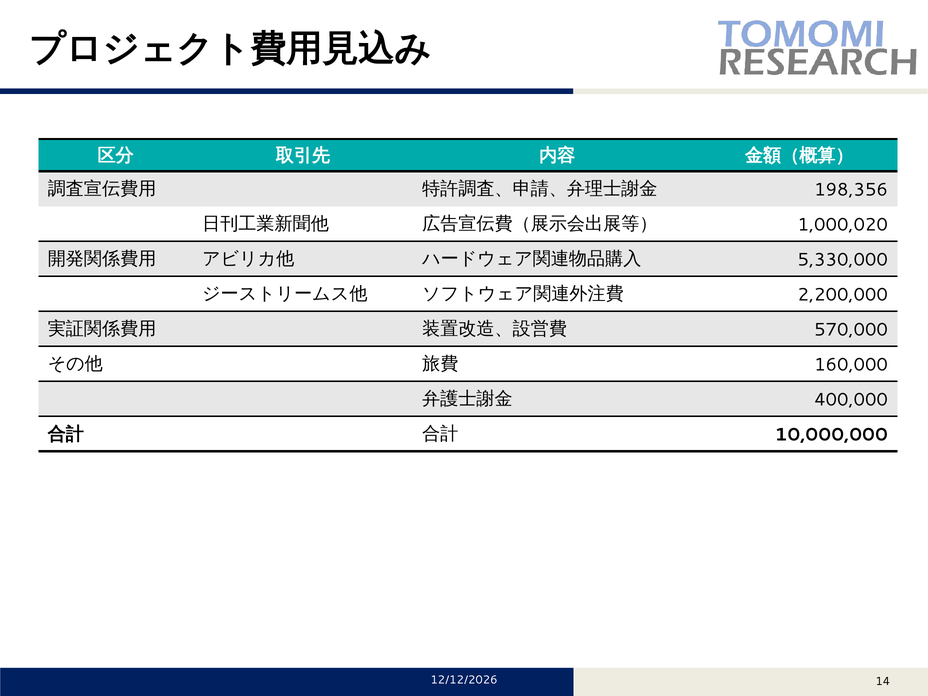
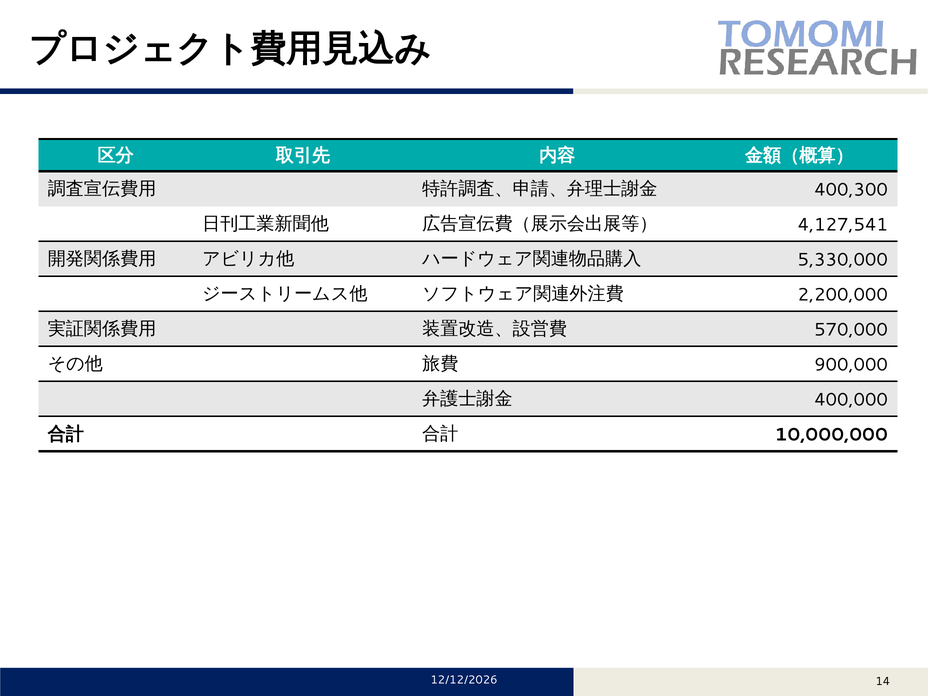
198,356: 198,356 -> 400,300
1,000,020: 1,000,020 -> 4,127,541
160,000: 160,000 -> 900,000
